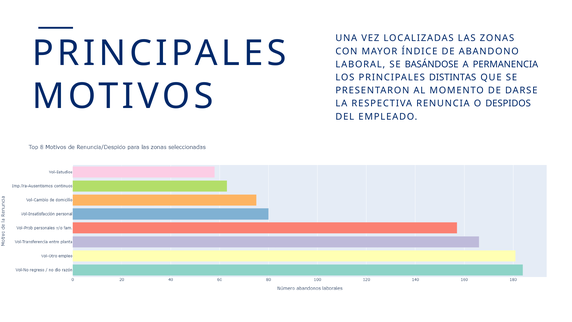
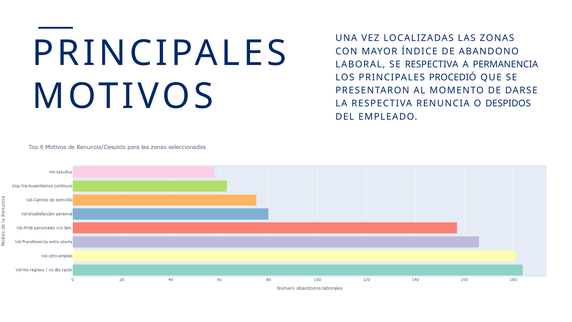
SE BASÁNDOSE: BASÁNDOSE -> RESPECTIVA
DISTINTAS: DISTINTAS -> PROCEDIÓ
